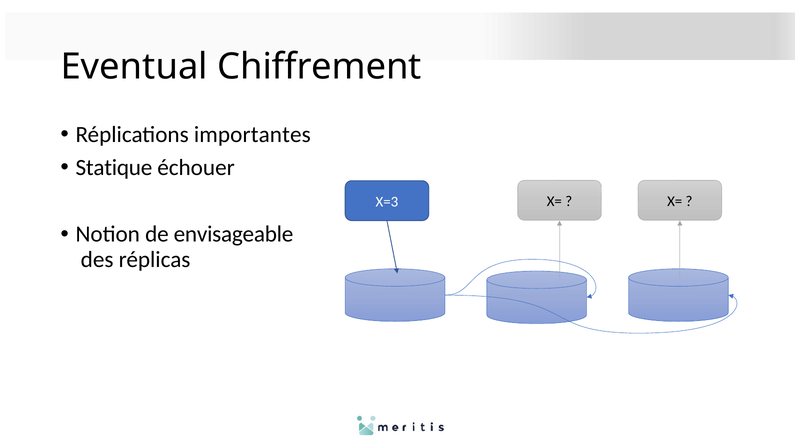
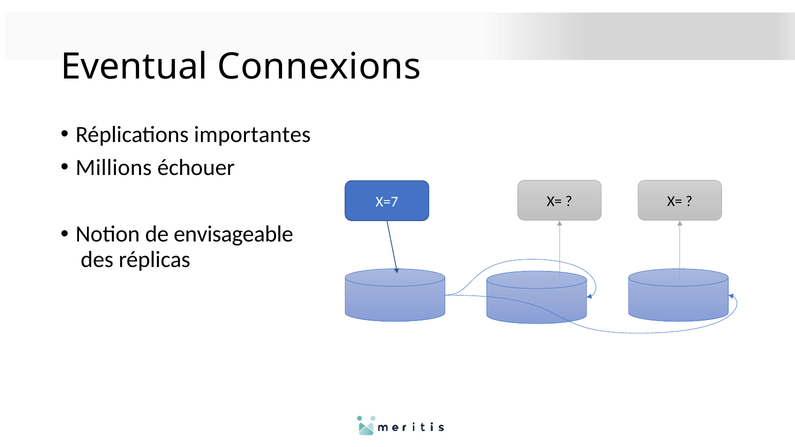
Chiffrement: Chiffrement -> Connexions
Statique: Statique -> Millions
X=3: X=3 -> X=7
